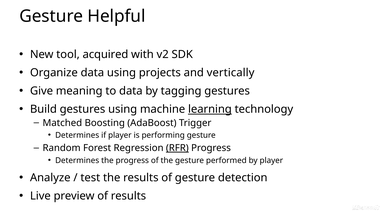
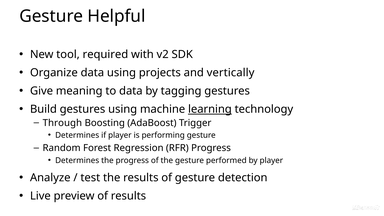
acquired: acquired -> required
Matched: Matched -> Through
RFR underline: present -> none
